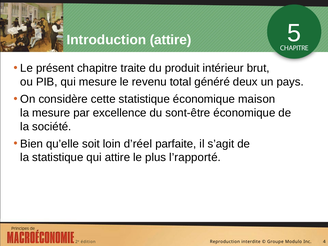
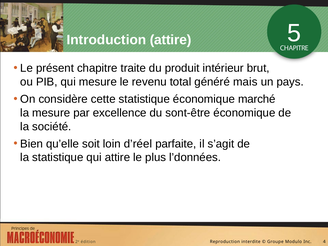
deux: deux -> mais
maison: maison -> marché
l’rapporté: l’rapporté -> l’données
